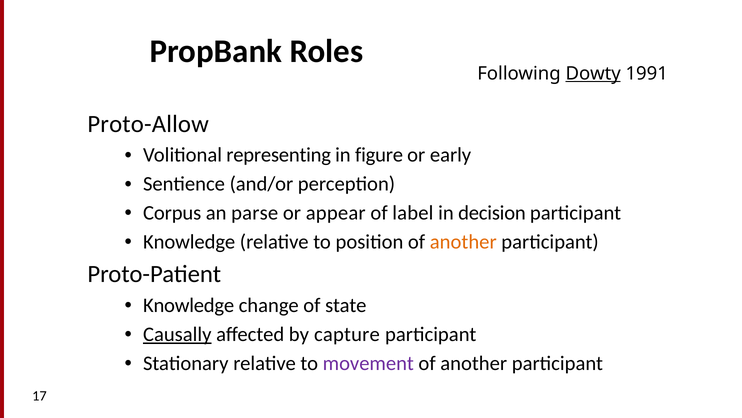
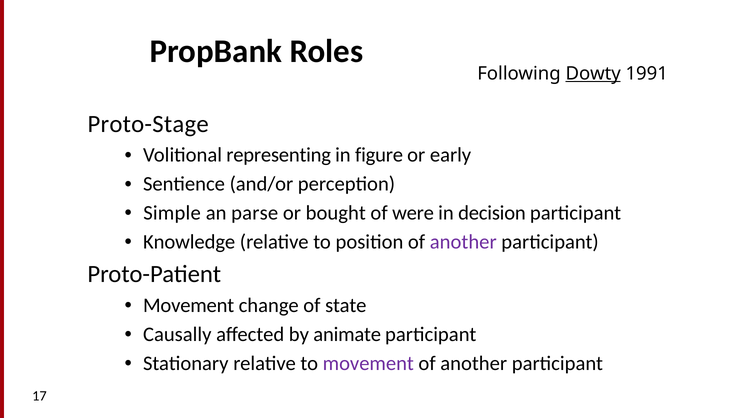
Proto-Allow: Proto-Allow -> Proto-Stage
Corpus: Corpus -> Simple
appear: appear -> bought
label: label -> were
another at (463, 241) colour: orange -> purple
Knowledge at (189, 305): Knowledge -> Movement
Causally underline: present -> none
capture: capture -> animate
